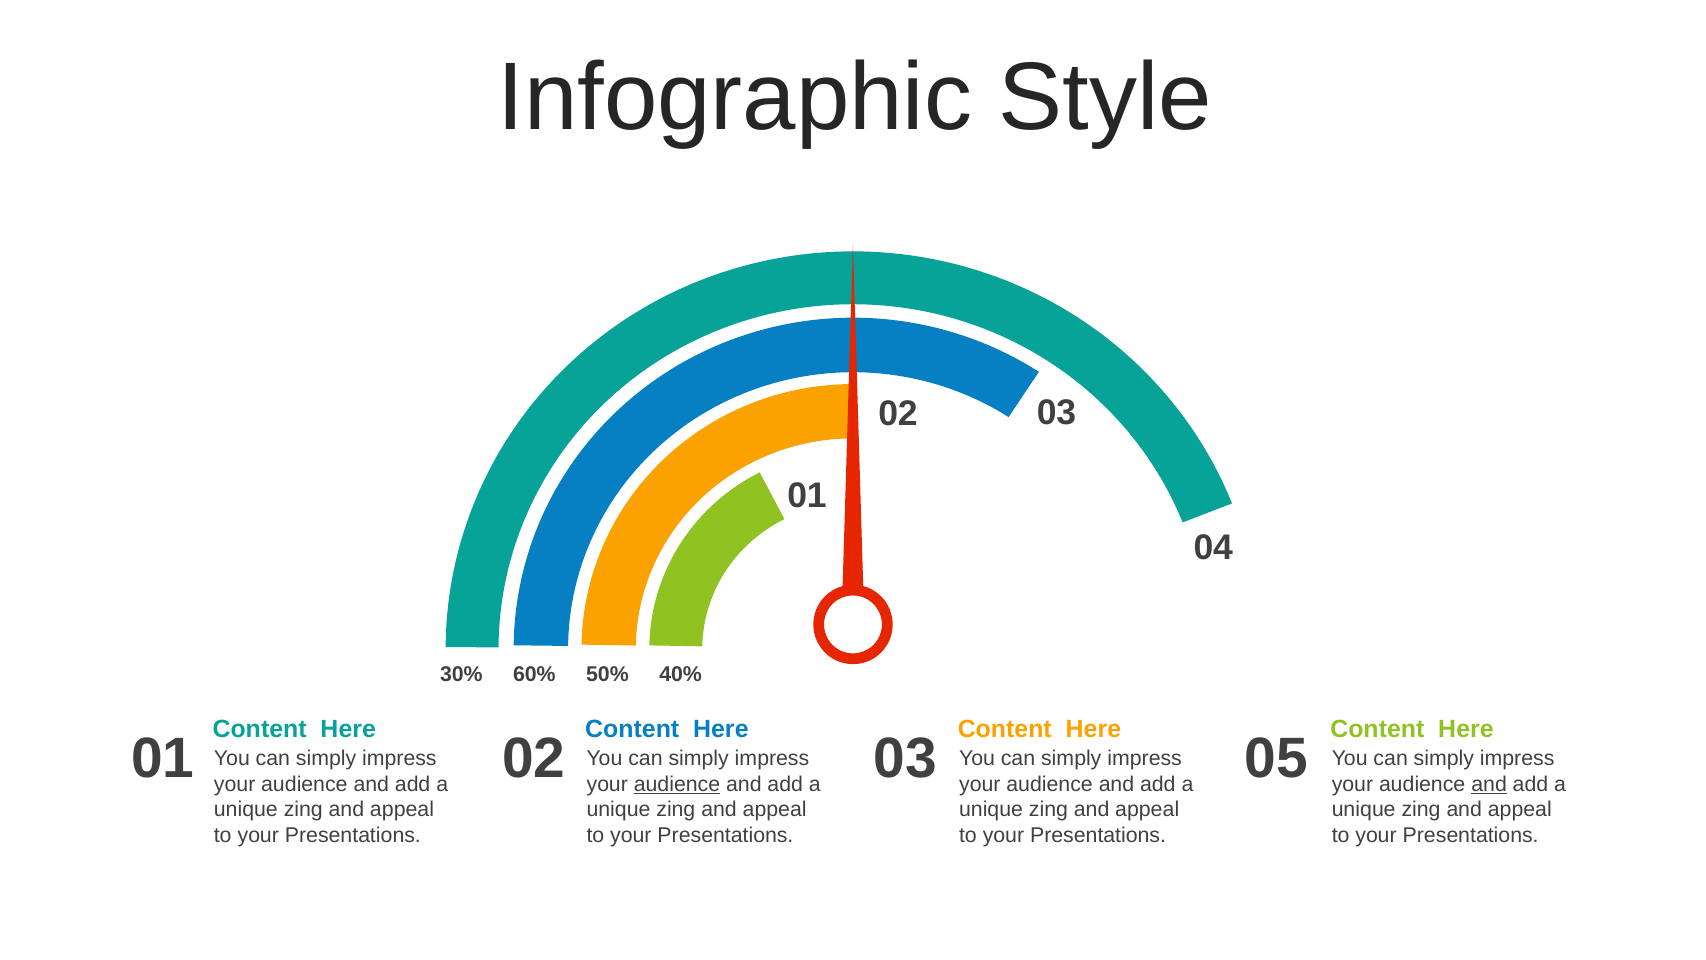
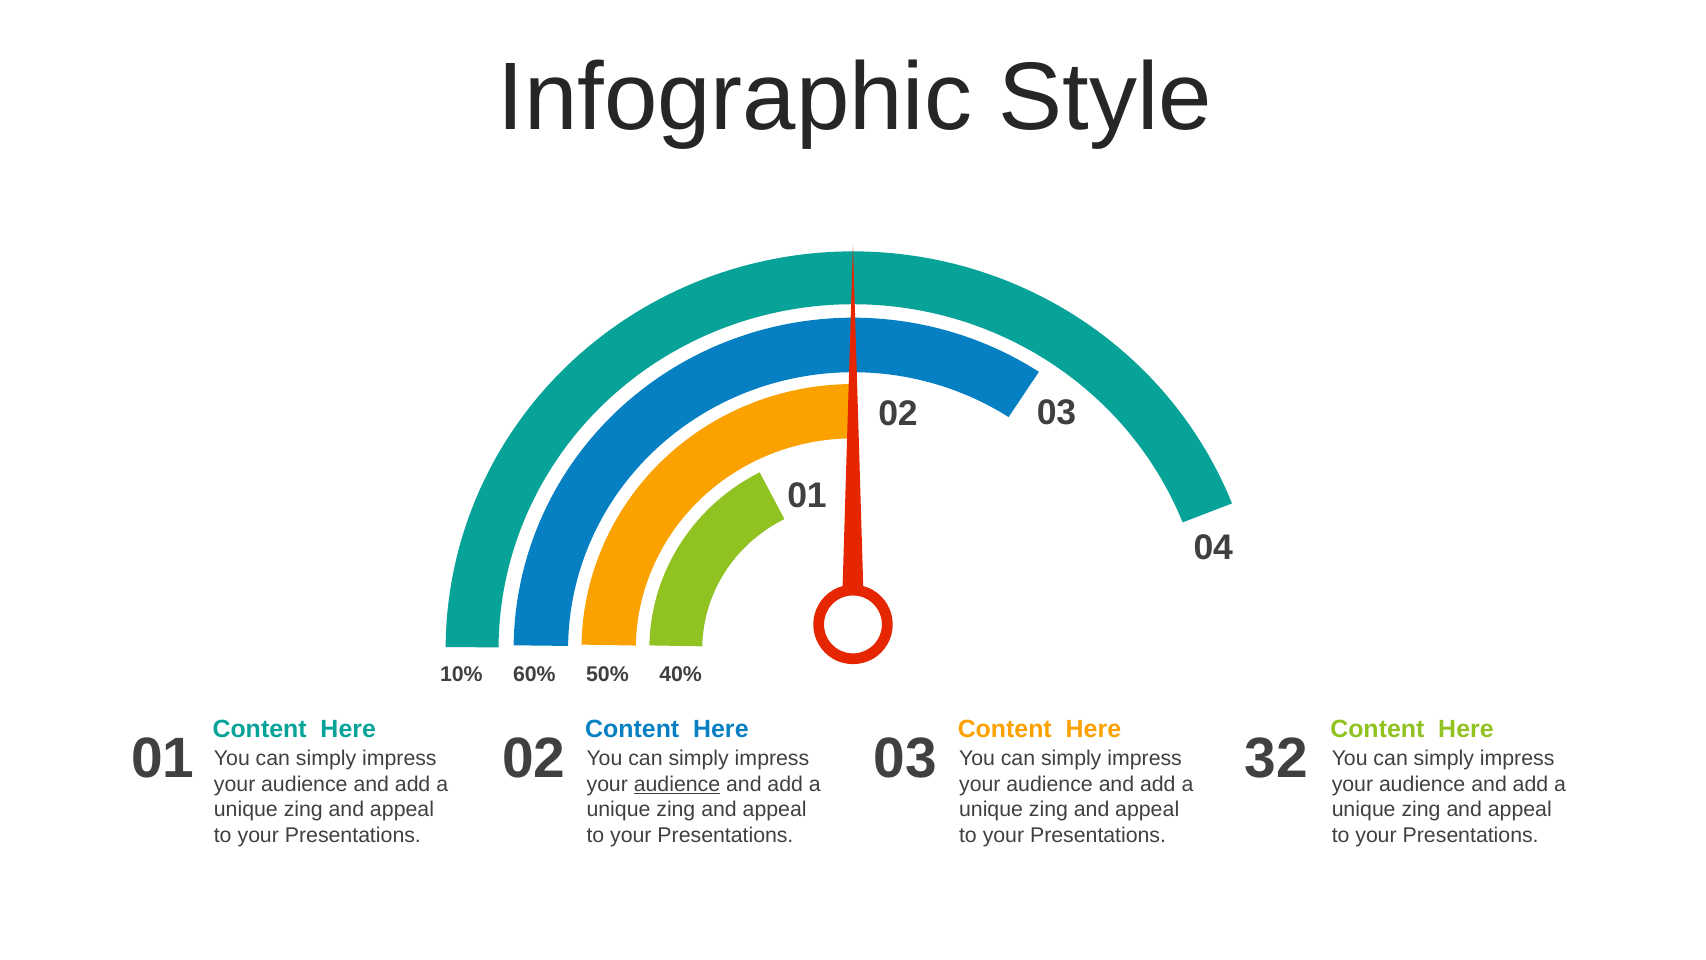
30%: 30% -> 10%
05: 05 -> 32
and at (1489, 784) underline: present -> none
